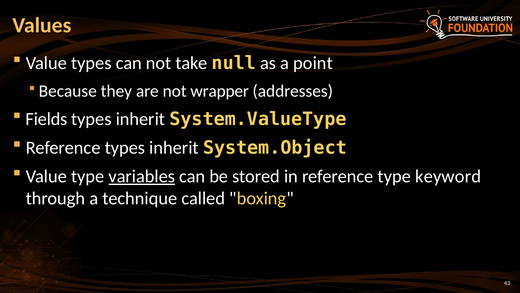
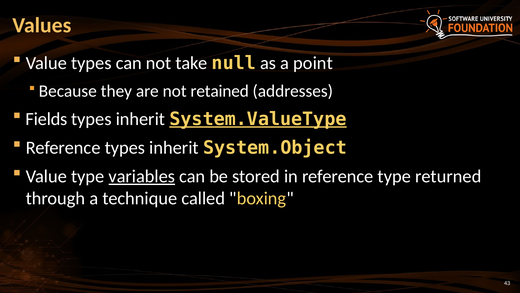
wrapper: wrapper -> retained
System.ValueType underline: none -> present
keyword: keyword -> returned
